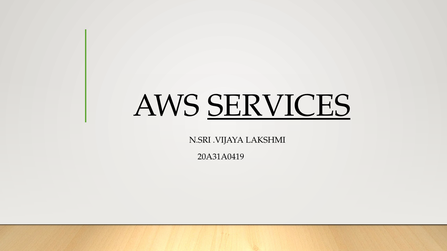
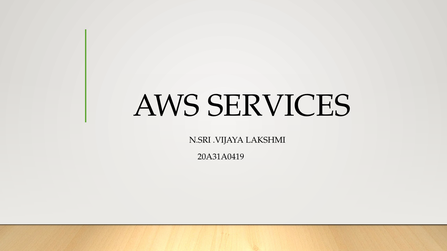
SERVICES underline: present -> none
